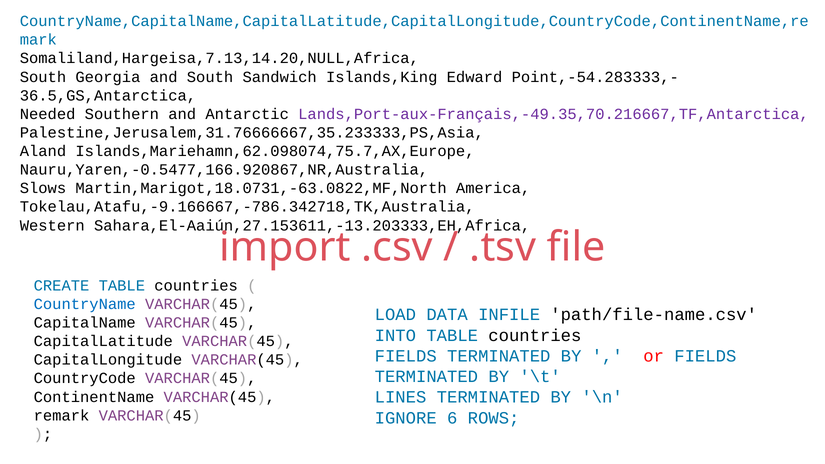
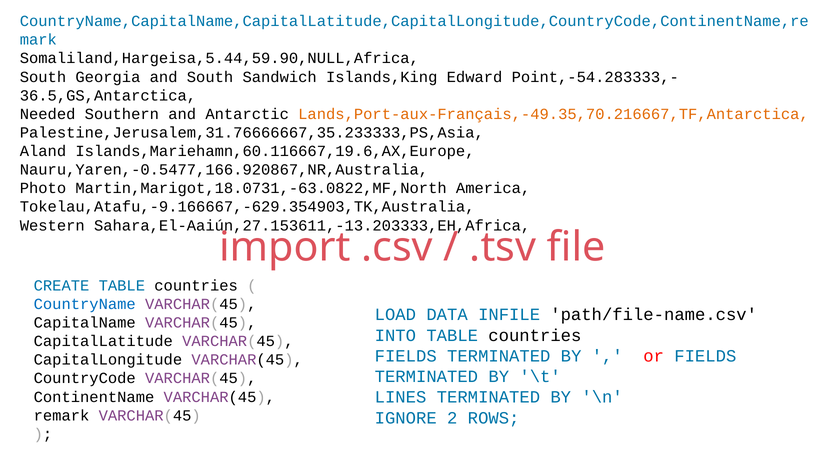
Somaliland,Hargeisa,7.13,14.20,NULL,Africa: Somaliland,Hargeisa,7.13,14.20,NULL,Africa -> Somaliland,Hargeisa,5.44,59.90,NULL,Africa
Lands,Port-aux-Français,-49.35,70.216667,TF,Antarctica colour: purple -> orange
Islands,Mariehamn,62.098074,75.7,AX,Europe: Islands,Mariehamn,62.098074,75.7,AX,Europe -> Islands,Mariehamn,60.116667,19.6,AX,Europe
Slows: Slows -> Photo
Tokelau,Atafu,-9.166667,-786.342718,TK,Australia: Tokelau,Atafu,-9.166667,-786.342718,TK,Australia -> Tokelau,Atafu,-9.166667,-629.354903,TK,Australia
6: 6 -> 2
